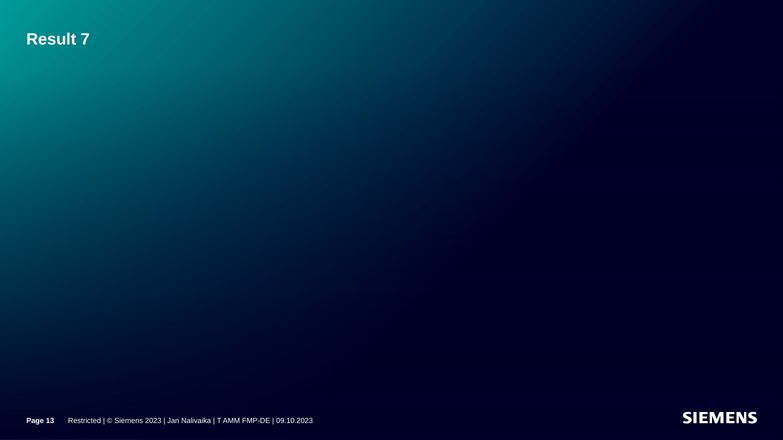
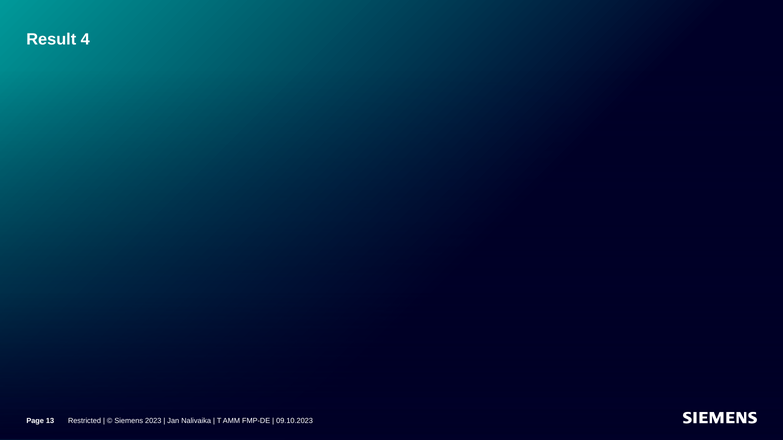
7: 7 -> 4
